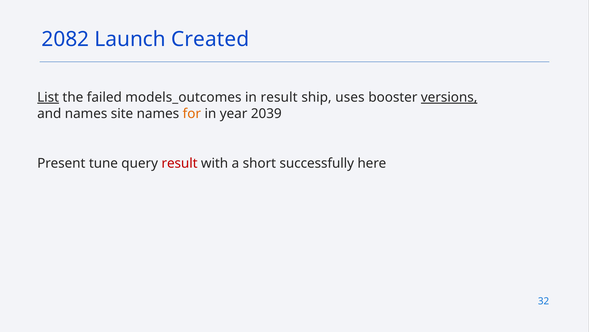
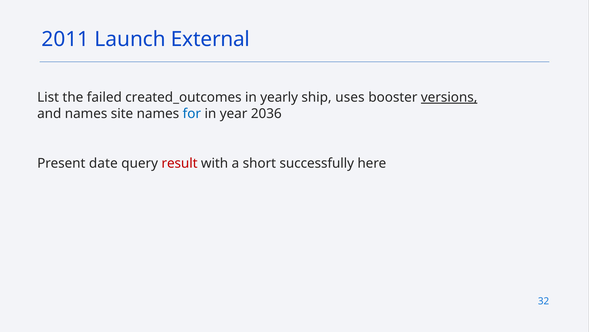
2082: 2082 -> 2011
Created: Created -> External
List underline: present -> none
models_outcomes: models_outcomes -> created_outcomes
in result: result -> yearly
for colour: orange -> blue
2039: 2039 -> 2036
tune: tune -> date
